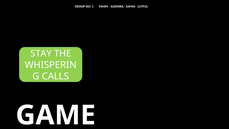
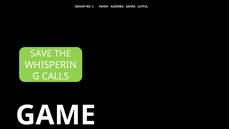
STAY: STAY -> SAVE
